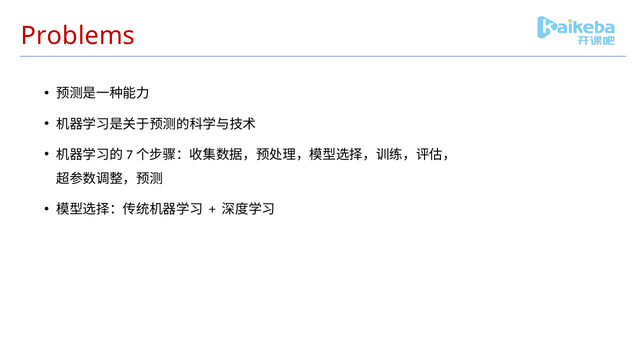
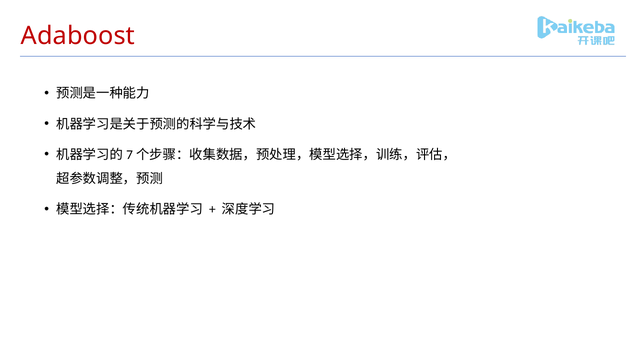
Problems: Problems -> Adaboost
